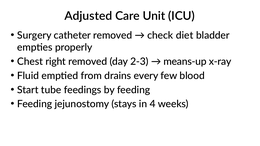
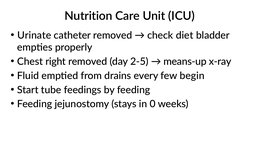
Adjusted: Adjusted -> Nutrition
Surgery: Surgery -> Urinate
2-3: 2-3 -> 2-5
blood: blood -> begin
4: 4 -> 0
